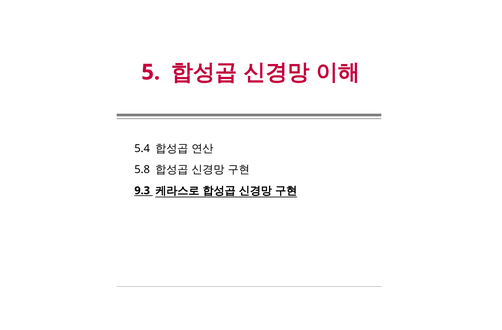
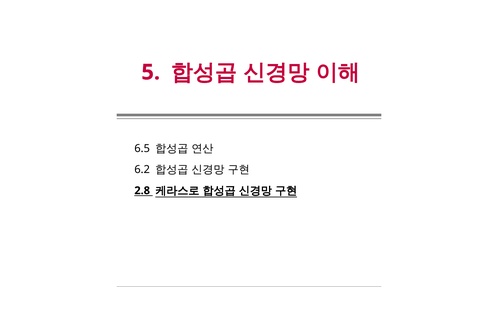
5.4: 5.4 -> 6.5
5.8: 5.8 -> 6.2
9.3: 9.3 -> 2.8
